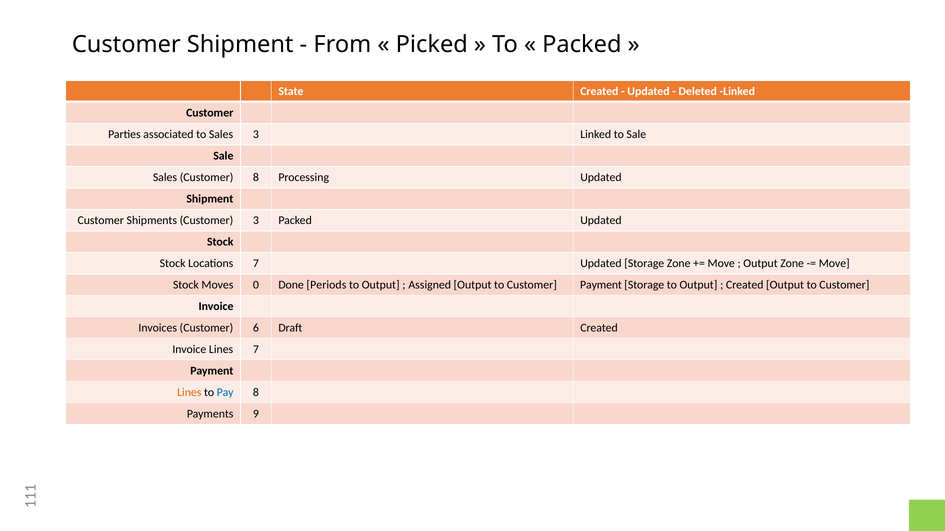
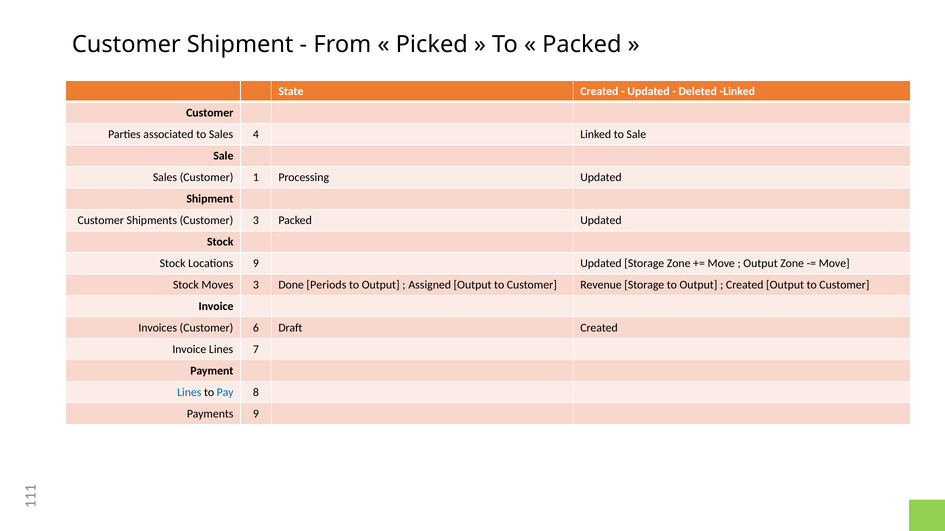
Sales 3: 3 -> 4
Customer 8: 8 -> 1
Locations 7: 7 -> 9
Moves 0: 0 -> 3
Customer Payment: Payment -> Revenue
Lines at (189, 393) colour: orange -> blue
